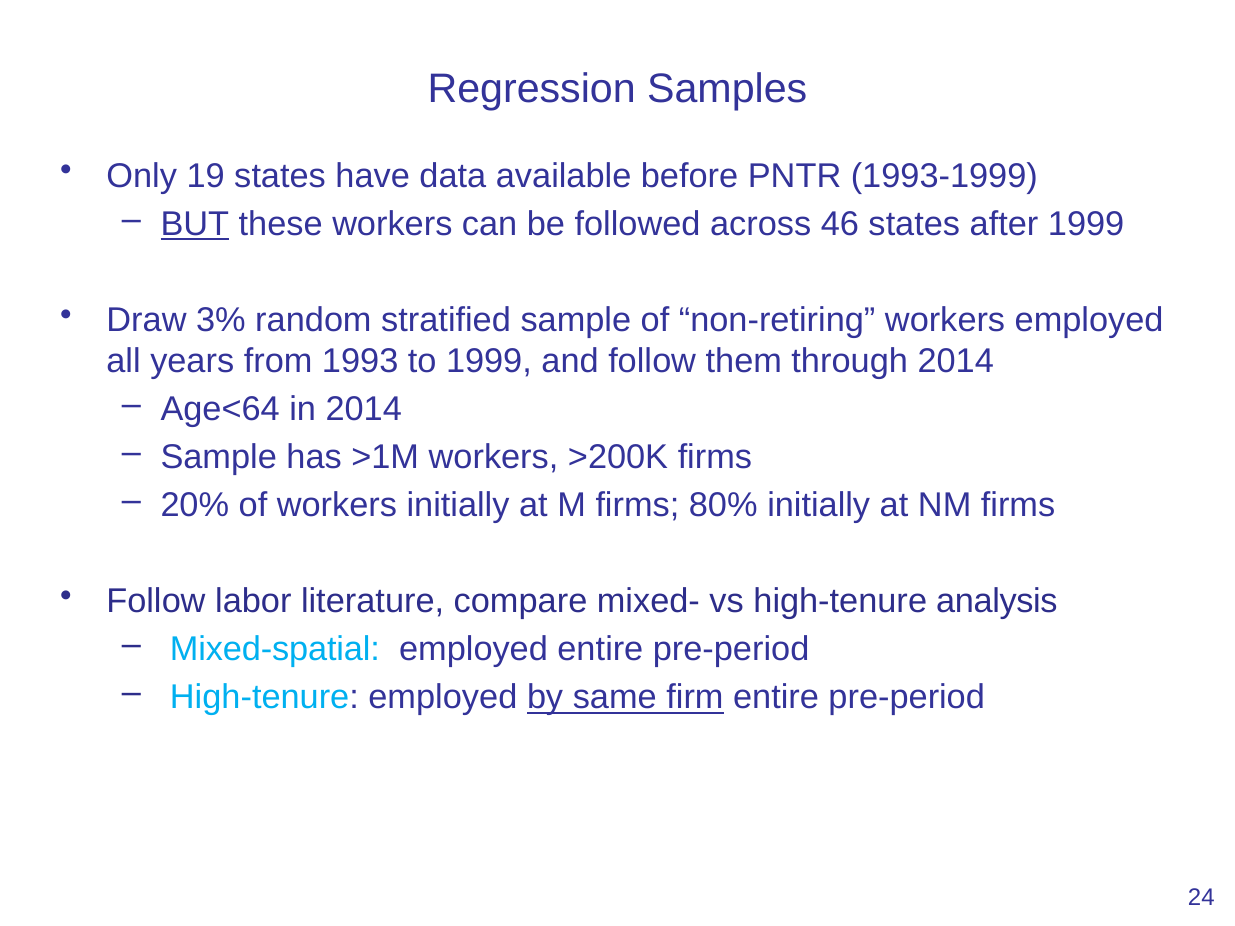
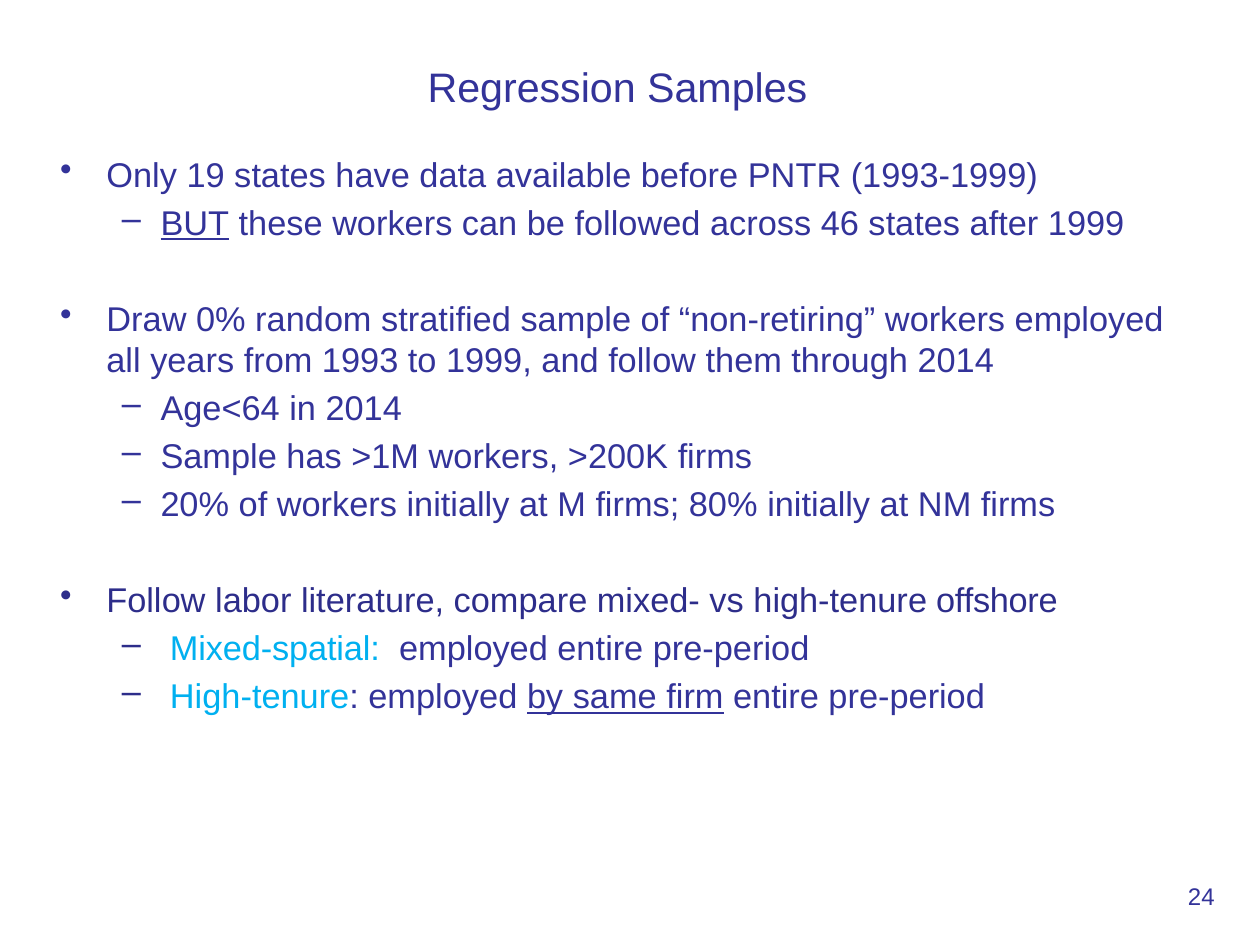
3%: 3% -> 0%
analysis: analysis -> offshore
